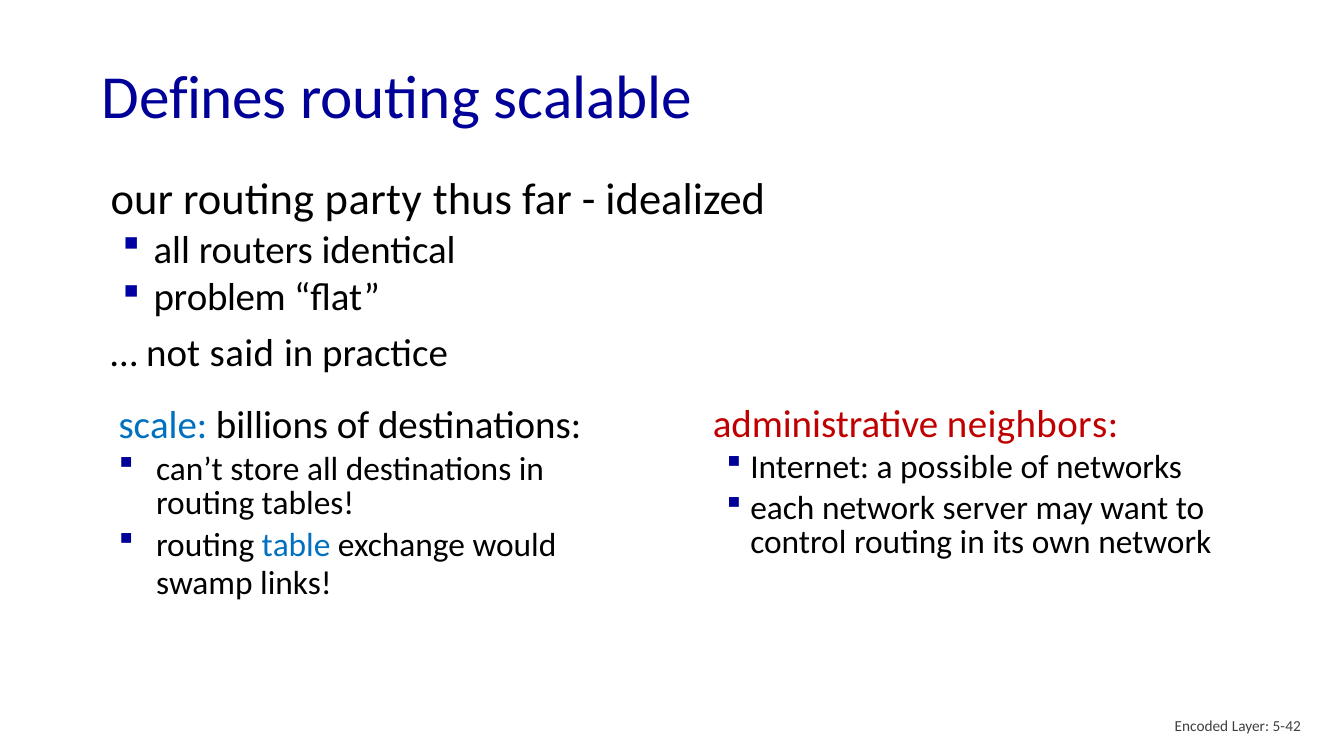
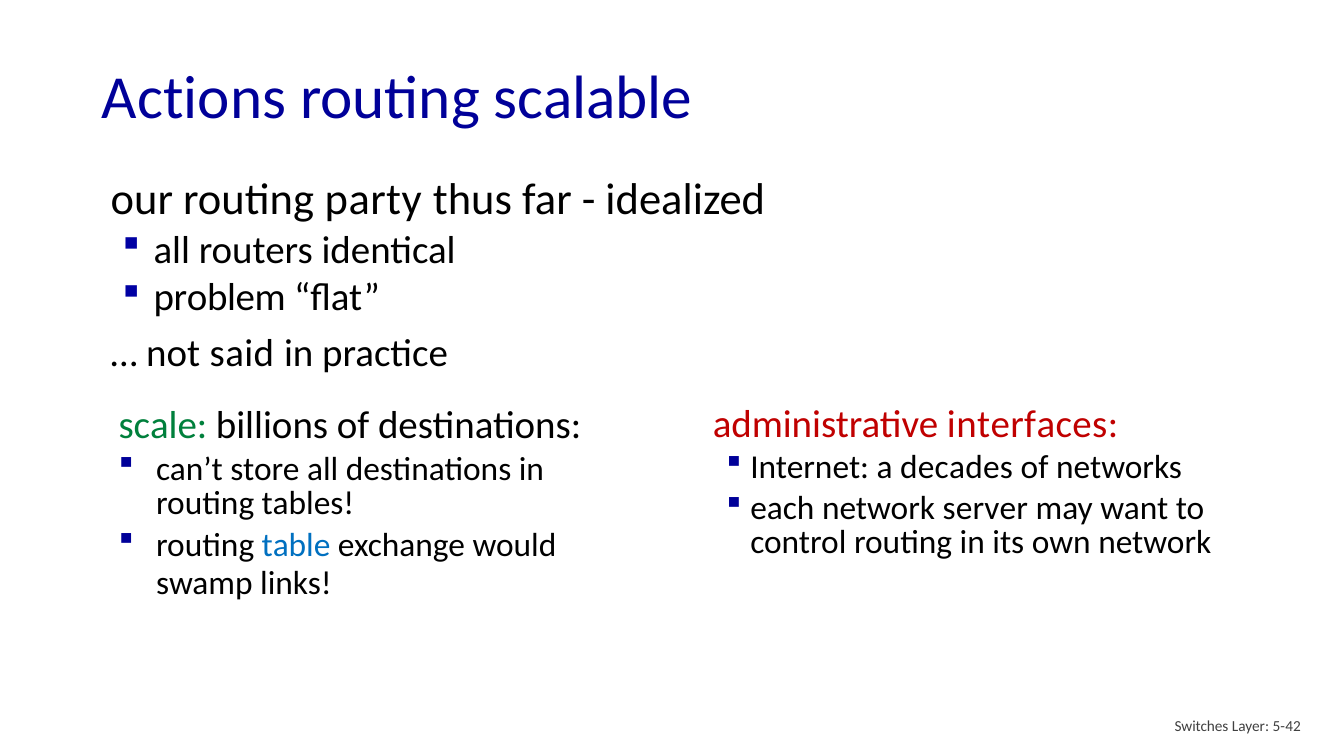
Defines: Defines -> Actions
neighbors: neighbors -> interfaces
scale colour: blue -> green
possible: possible -> decades
Encoded: Encoded -> Switches
